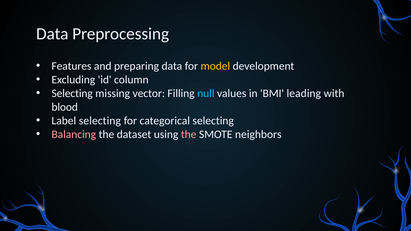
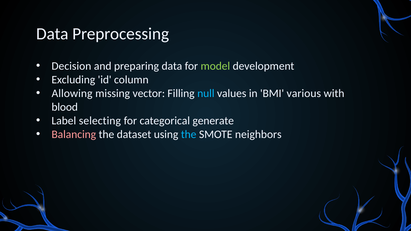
Features: Features -> Decision
model colour: yellow -> light green
Selecting at (72, 93): Selecting -> Allowing
leading: leading -> various
categorical selecting: selecting -> generate
the at (189, 135) colour: pink -> light blue
